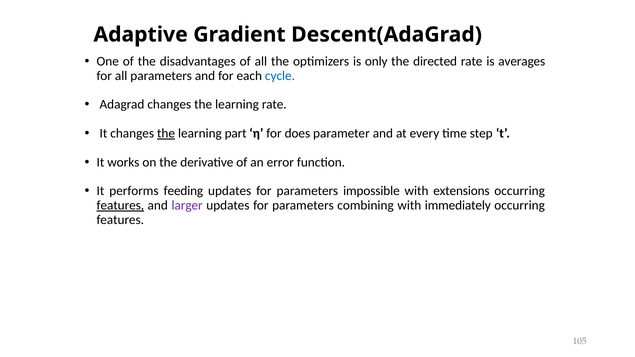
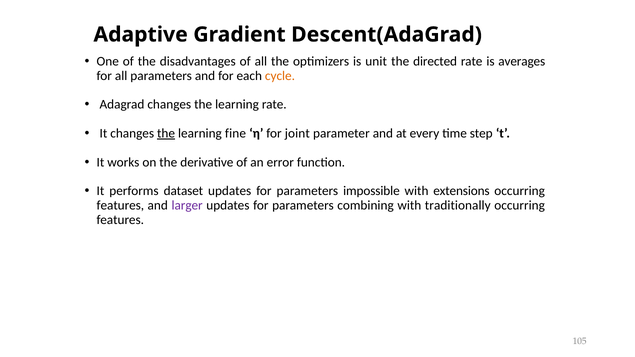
only: only -> unit
cycle colour: blue -> orange
part: part -> fine
does: does -> joint
feeding: feeding -> dataset
features at (120, 205) underline: present -> none
immediately: immediately -> traditionally
